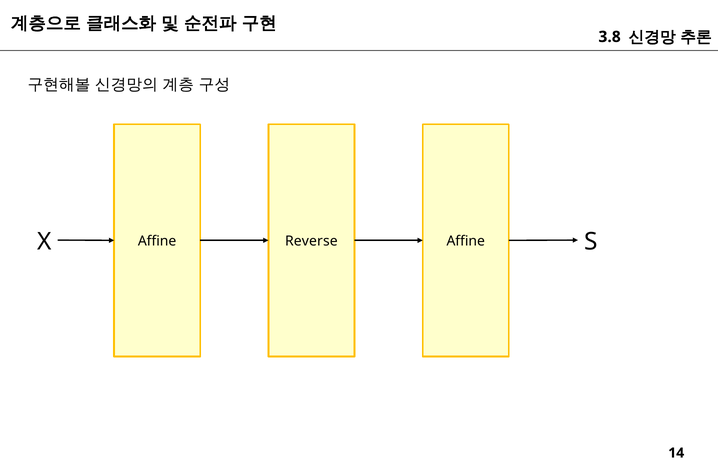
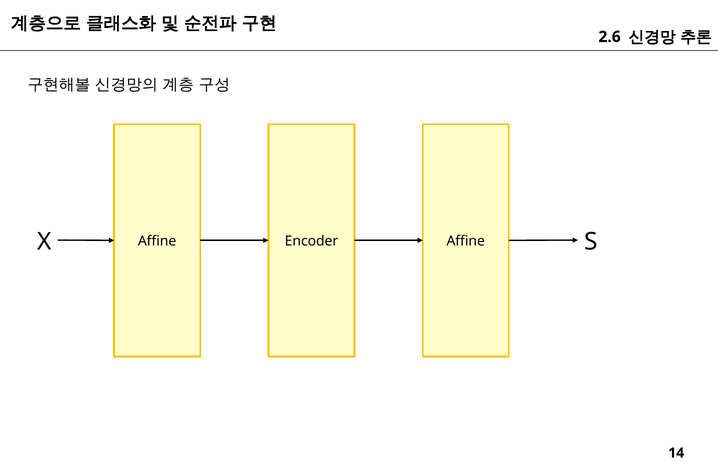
3.8: 3.8 -> 2.6
Reverse: Reverse -> Encoder
